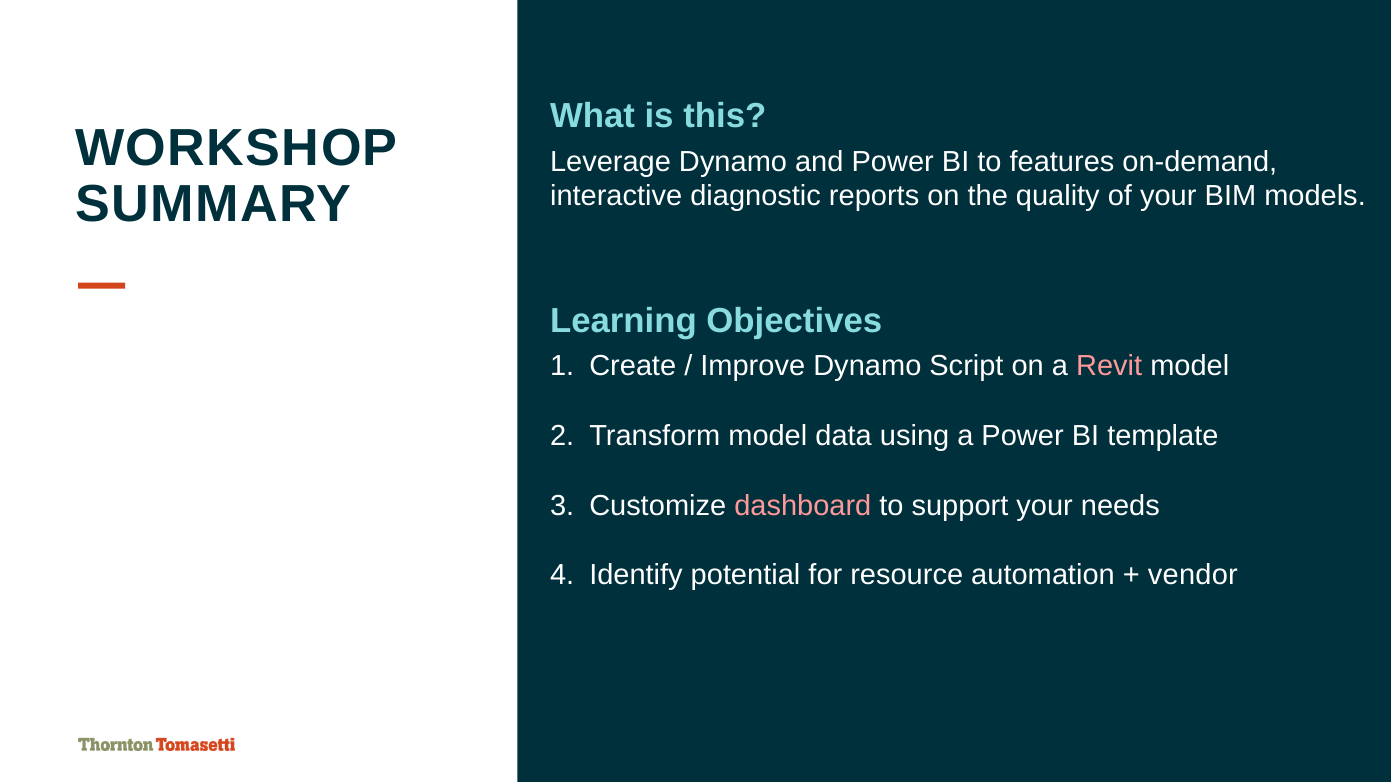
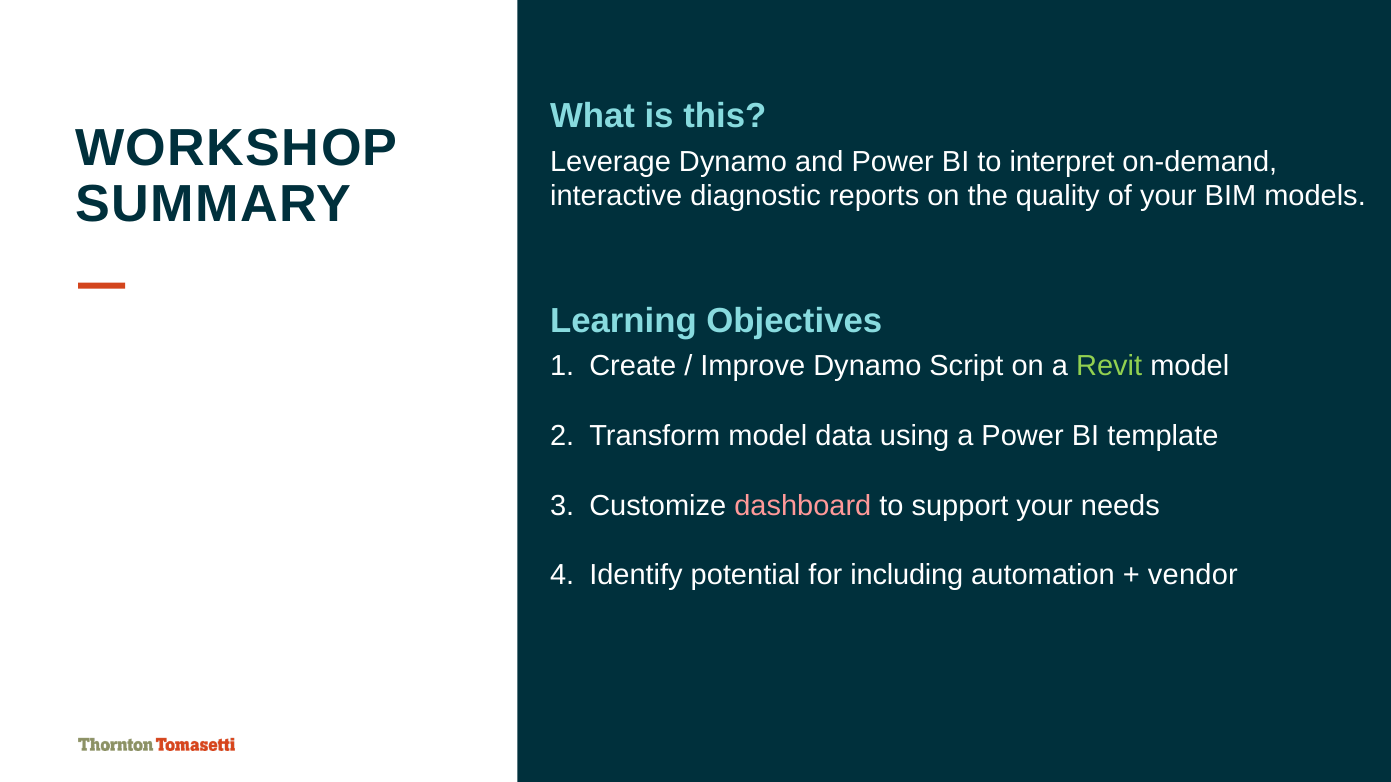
features: features -> interpret
Revit colour: pink -> light green
resource: resource -> including
